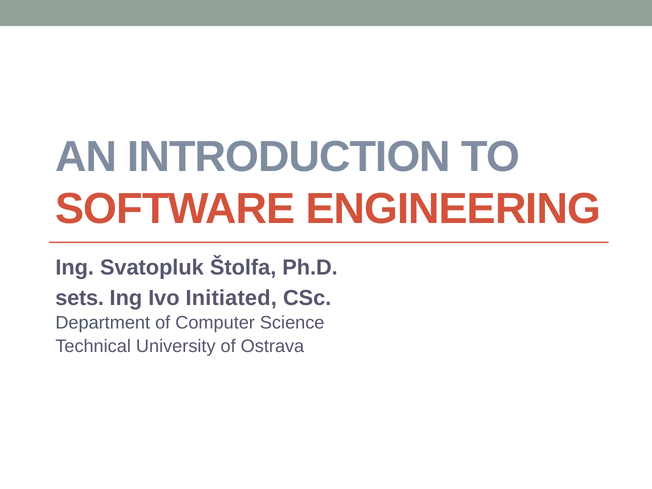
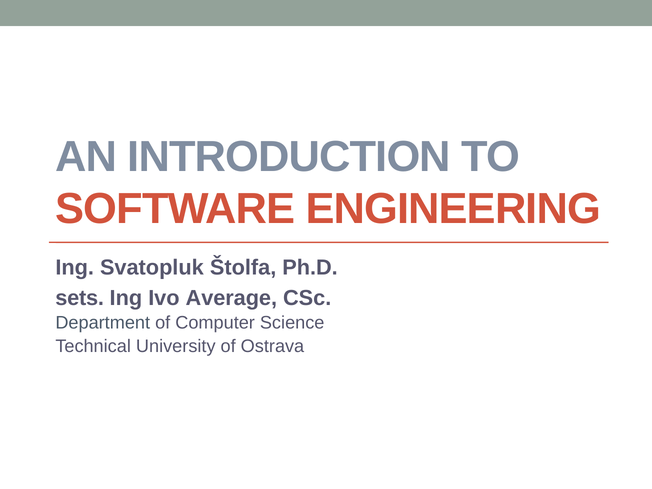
Initiated: Initiated -> Average
